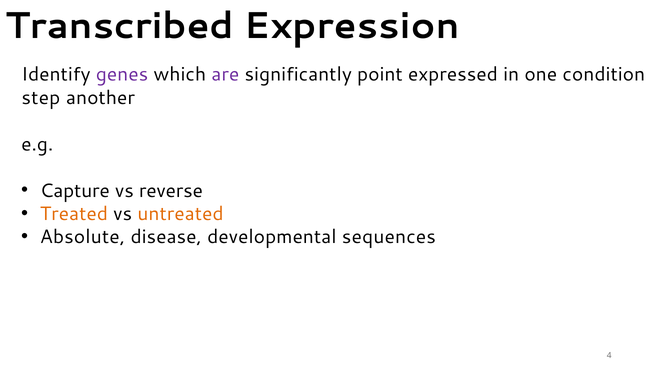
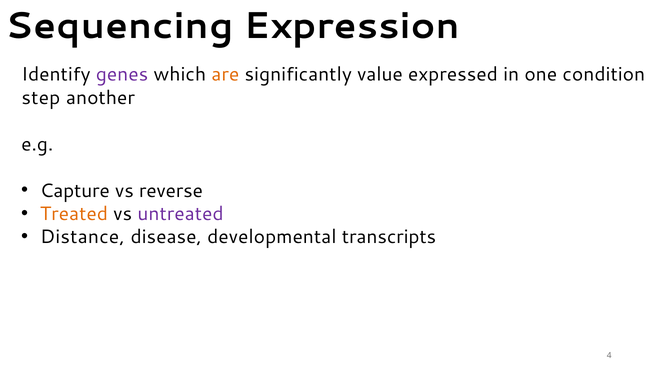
Transcribed: Transcribed -> Sequencing
are colour: purple -> orange
point: point -> value
untreated colour: orange -> purple
Absolute: Absolute -> Distance
sequences: sequences -> transcripts
